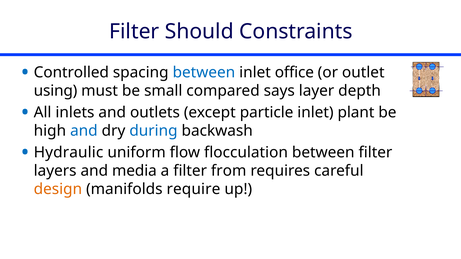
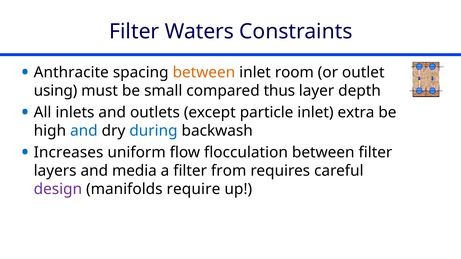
Should: Should -> Waters
Controlled: Controlled -> Anthracite
between at (204, 73) colour: blue -> orange
office: office -> room
says: says -> thus
plant: plant -> extra
Hydraulic: Hydraulic -> Increases
design colour: orange -> purple
